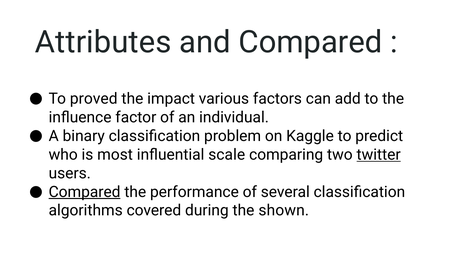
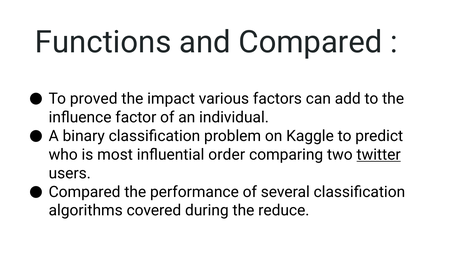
Attributes: Attributes -> Functions
scale: scale -> order
Compared at (85, 192) underline: present -> none
shown: shown -> reduce
